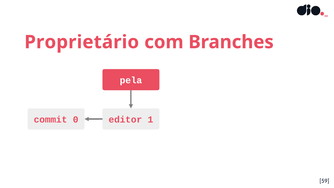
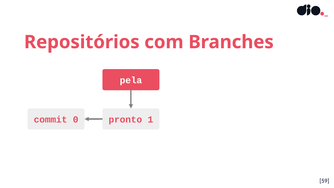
Proprietário: Proprietário -> Repositórios
editor: editor -> pronto
